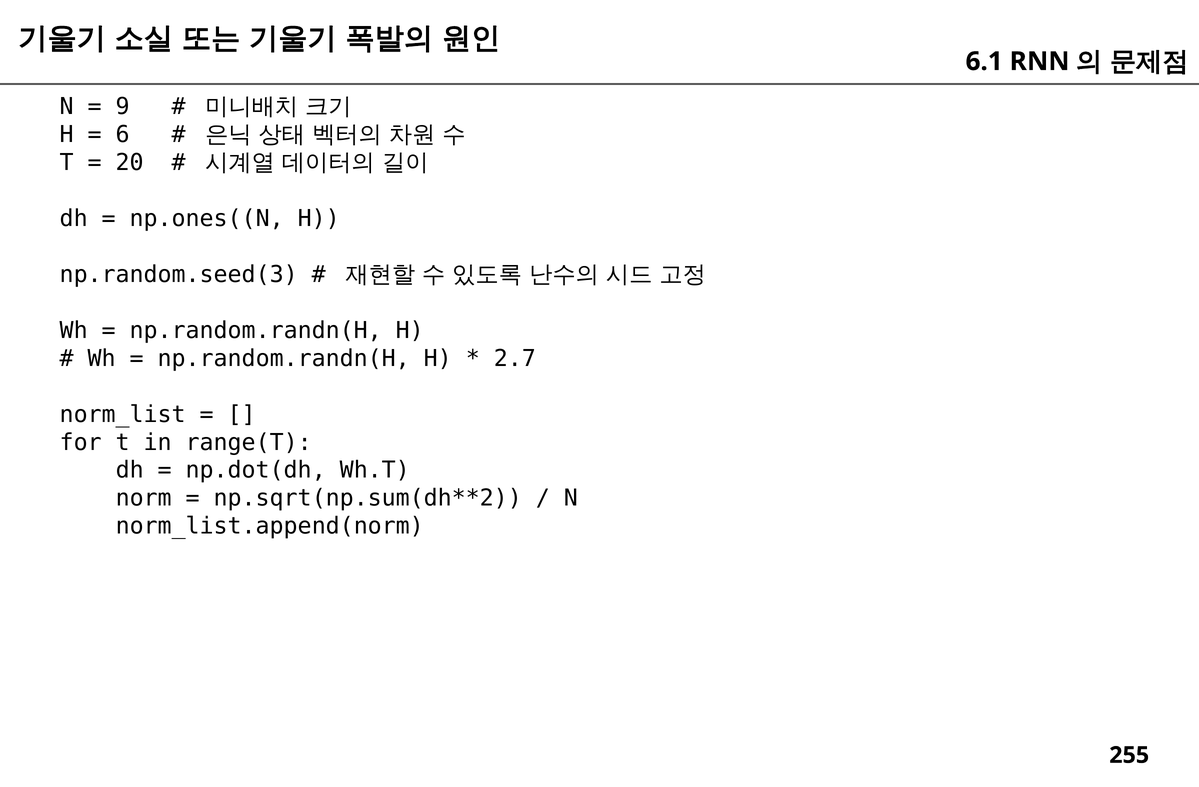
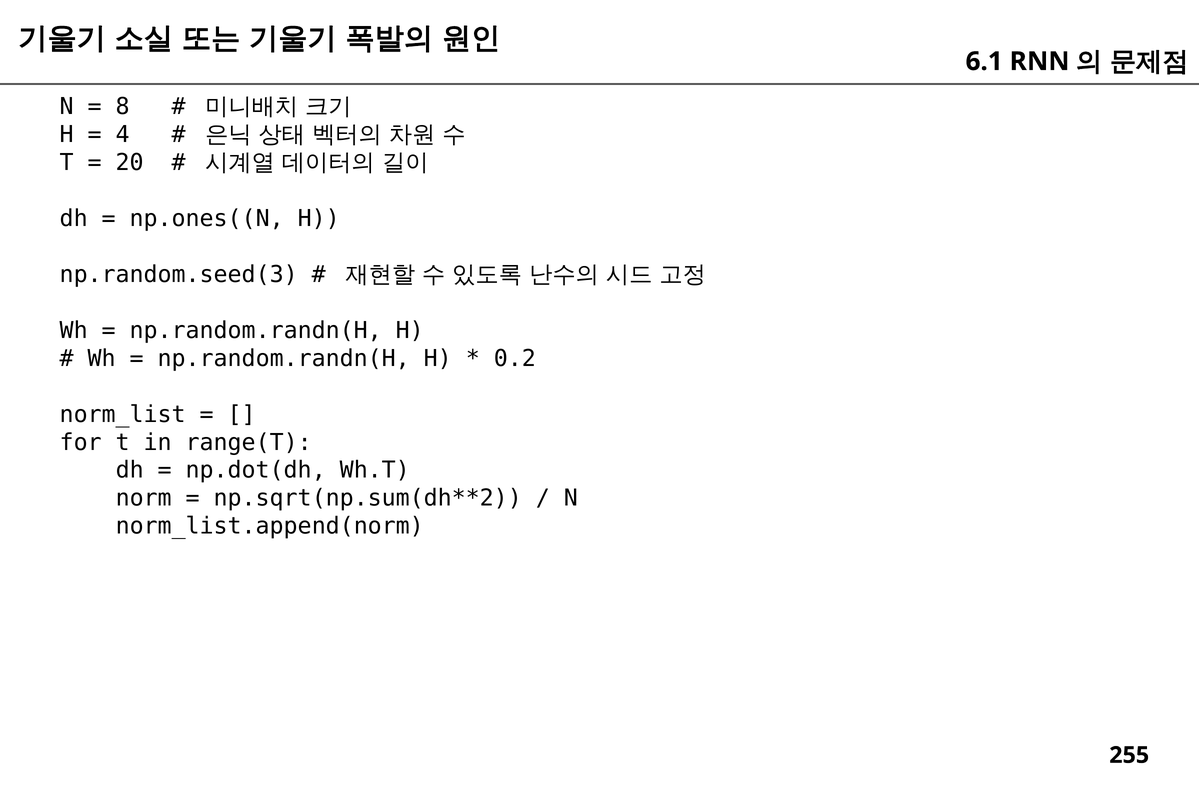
9: 9 -> 8
6: 6 -> 4
2.7: 2.7 -> 0.2
